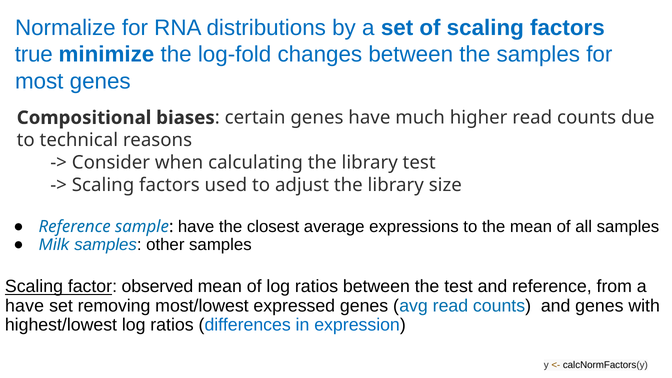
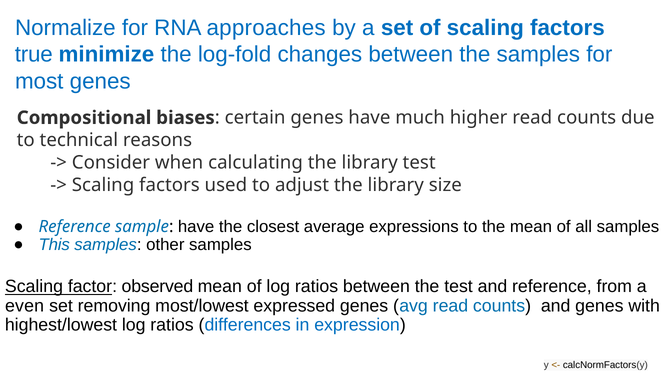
distributions: distributions -> approaches
Milk: Milk -> This
have at (25, 306): have -> even
